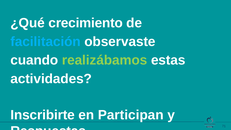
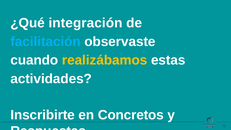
crecimiento: crecimiento -> integración
realizábamos colour: light green -> yellow
Participan: Participan -> Concretos
